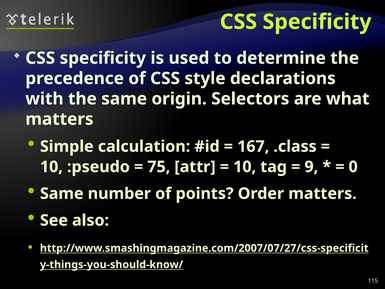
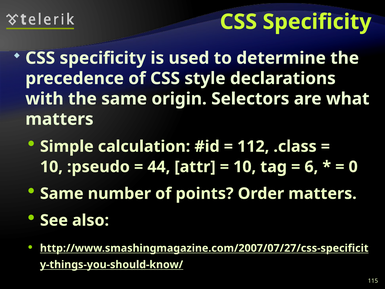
167: 167 -> 112
75: 75 -> 44
9: 9 -> 6
